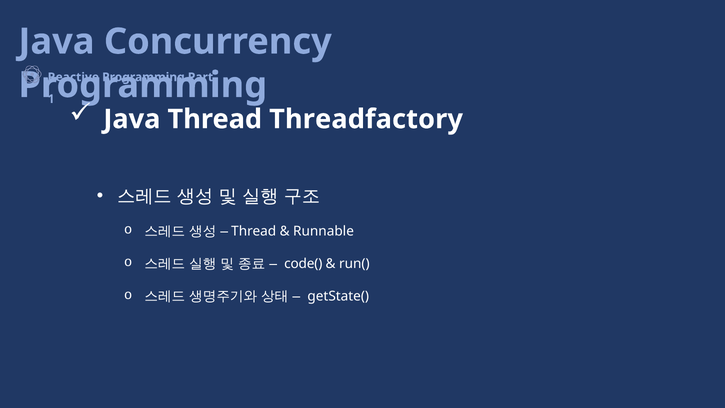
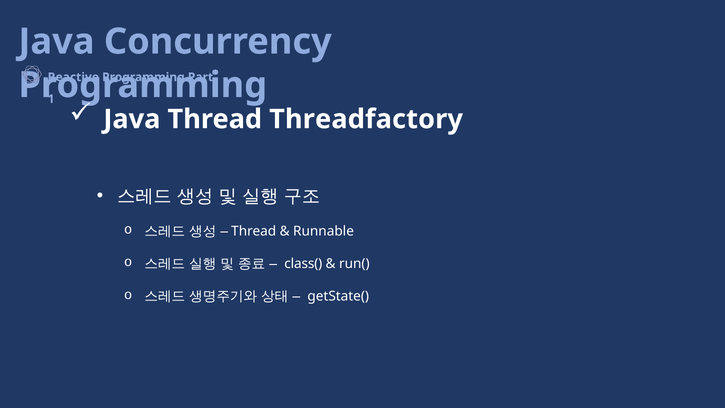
code(: code( -> class(
